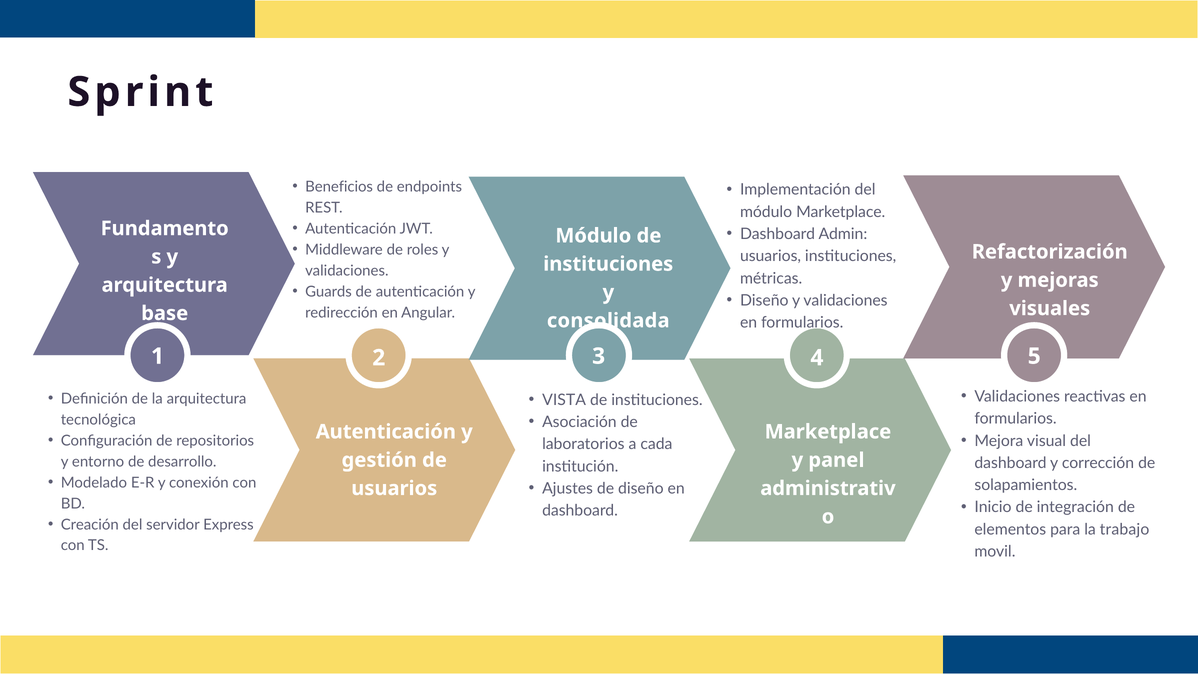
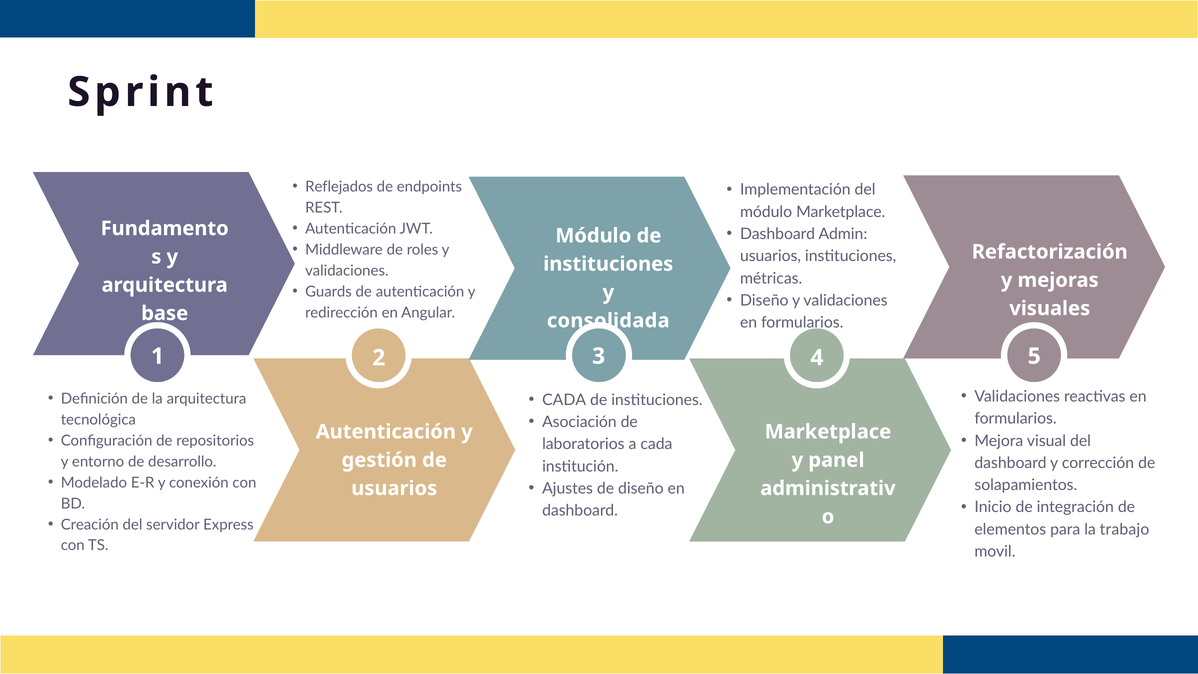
Beneficios: Beneficios -> Reflejados
VISTA at (564, 400): VISTA -> CADA
